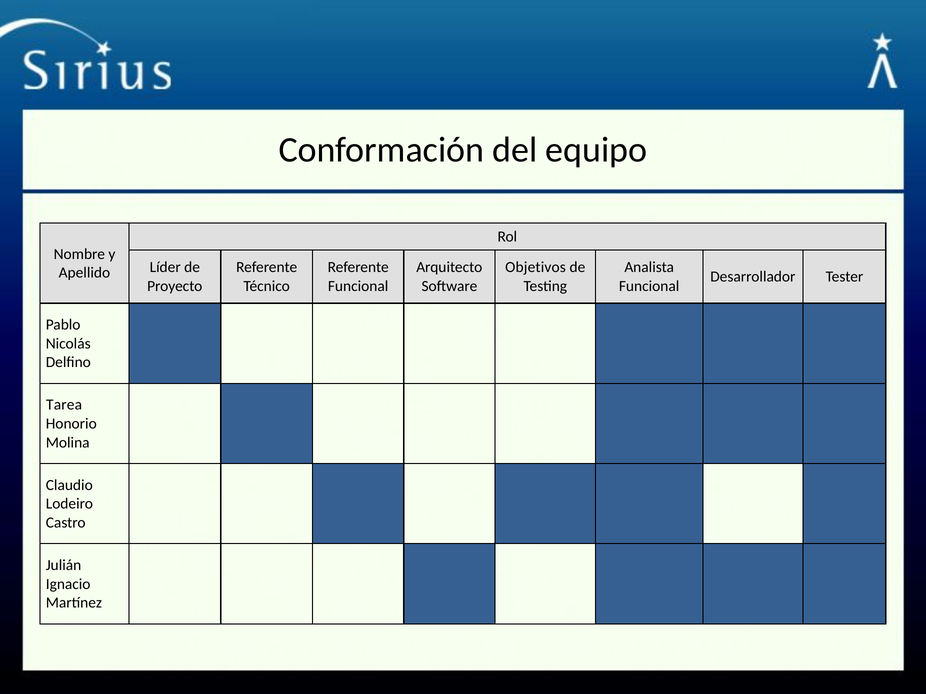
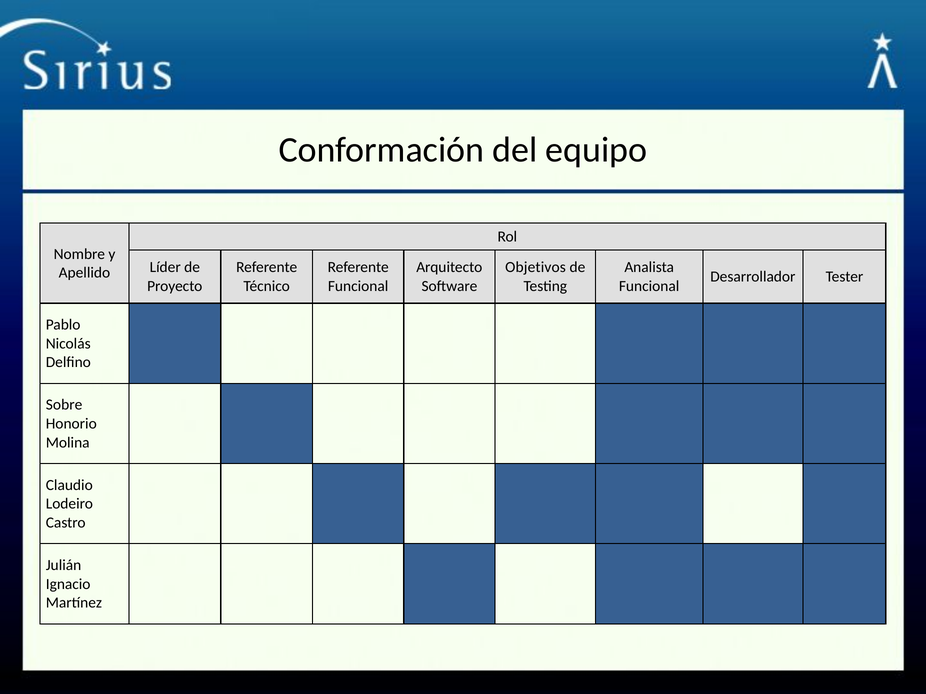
Tarea: Tarea -> Sobre
